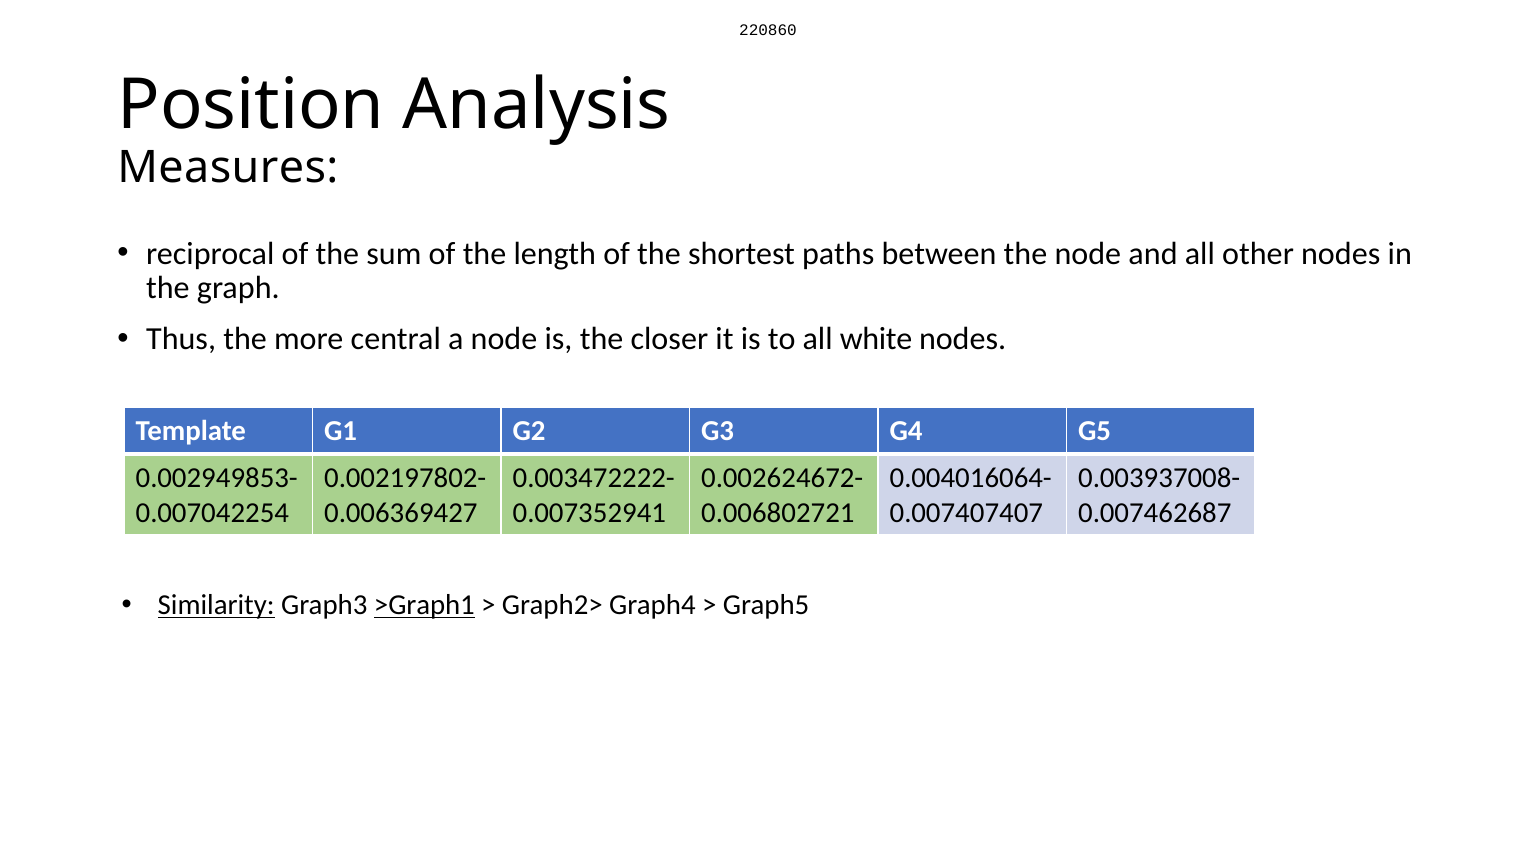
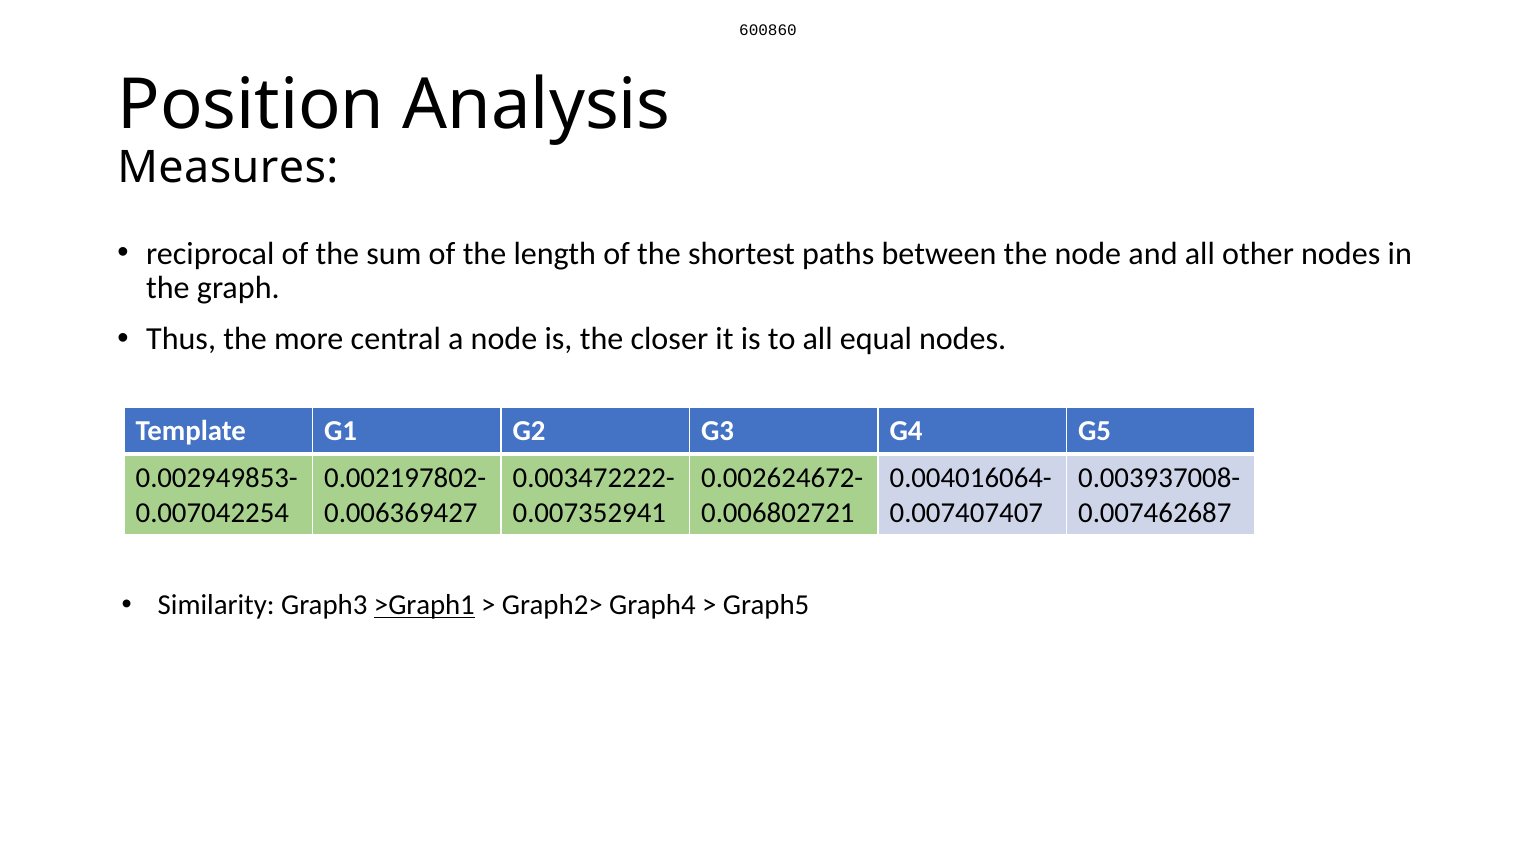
220860: 220860 -> 600860
white: white -> equal
Similarity underline: present -> none
